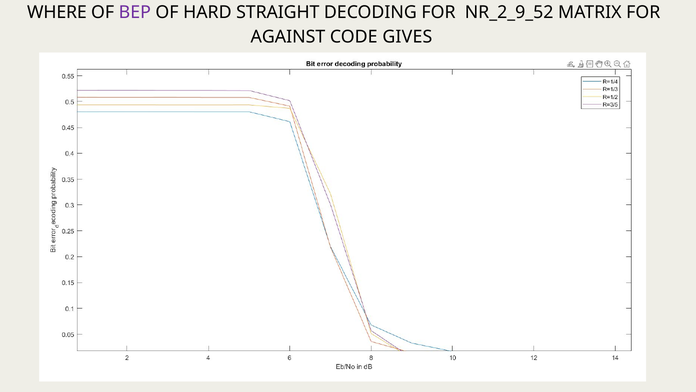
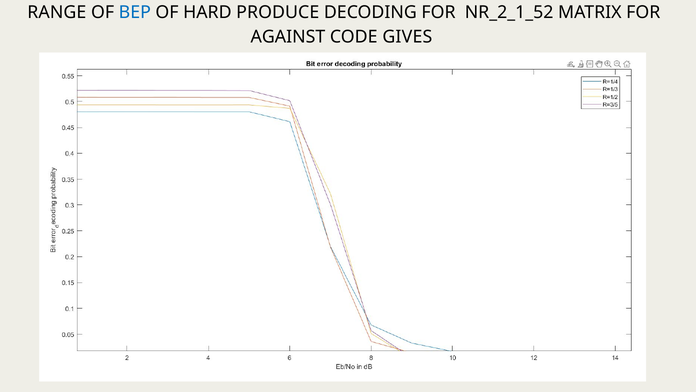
WHERE: WHERE -> RANGE
BEP colour: purple -> blue
STRAIGHT: STRAIGHT -> PRODUCE
NR_2_9_52: NR_2_9_52 -> NR_2_1_52
